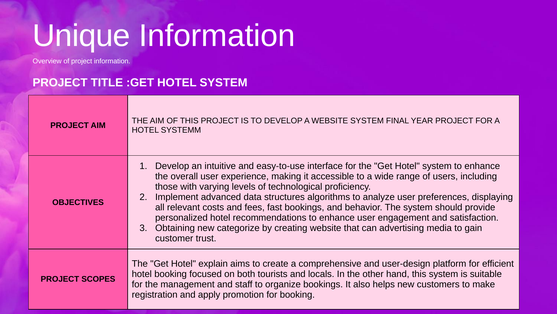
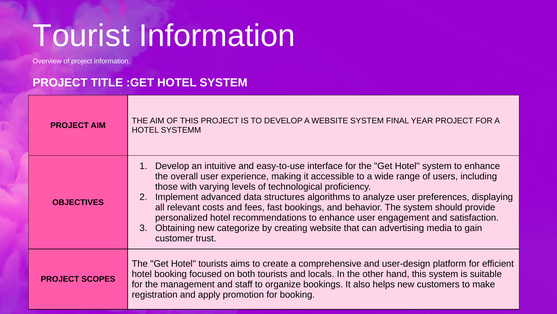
Unique: Unique -> Tourist
Hotel explain: explain -> tourists
